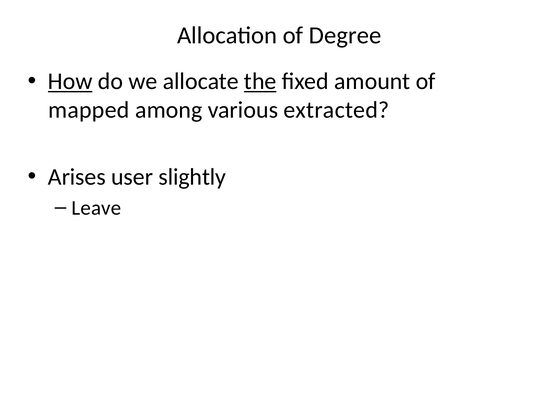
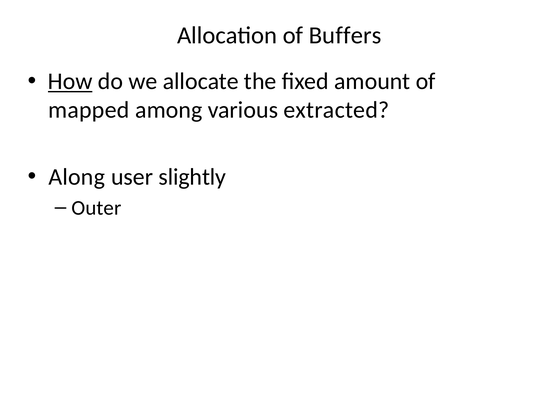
Degree: Degree -> Buffers
the underline: present -> none
Arises: Arises -> Along
Leave: Leave -> Outer
